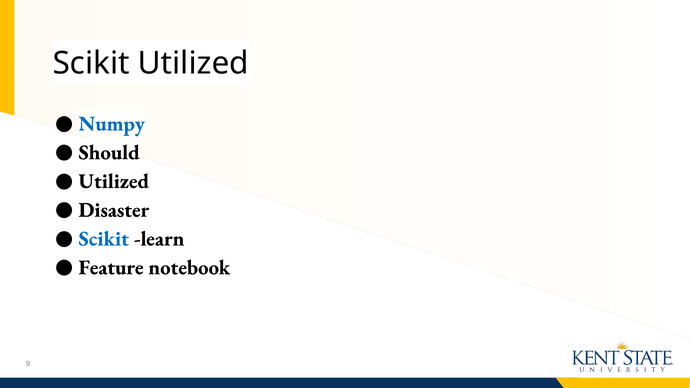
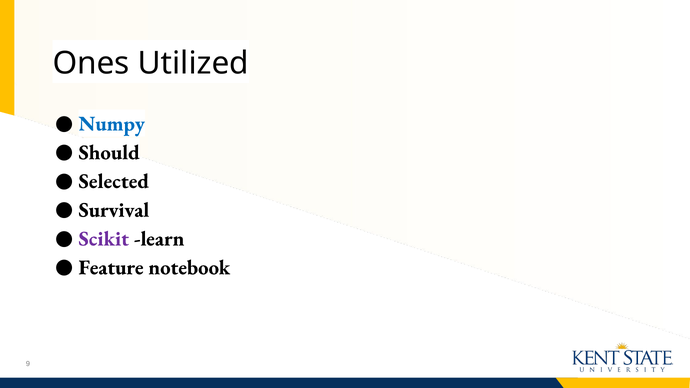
Scikit at (91, 63): Scikit -> Ones
Utilized at (114, 181): Utilized -> Selected
Disaster: Disaster -> Survival
Scikit at (104, 239) colour: blue -> purple
